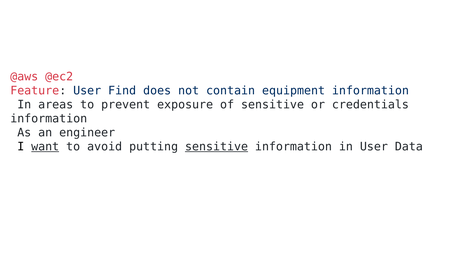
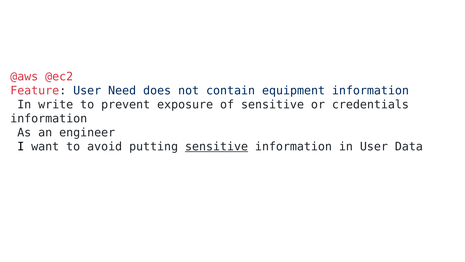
Find: Find -> Need
areas: areas -> write
want underline: present -> none
